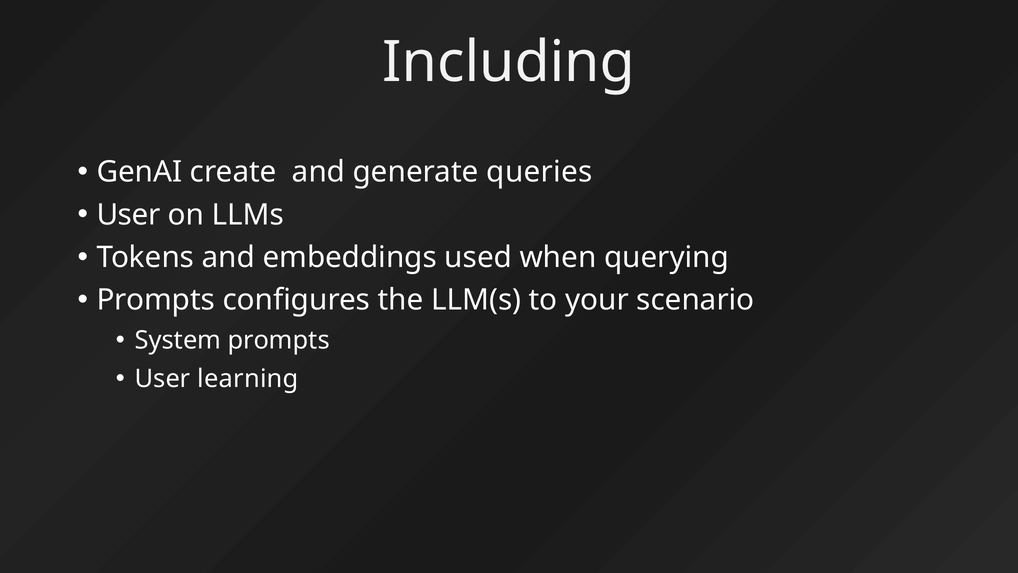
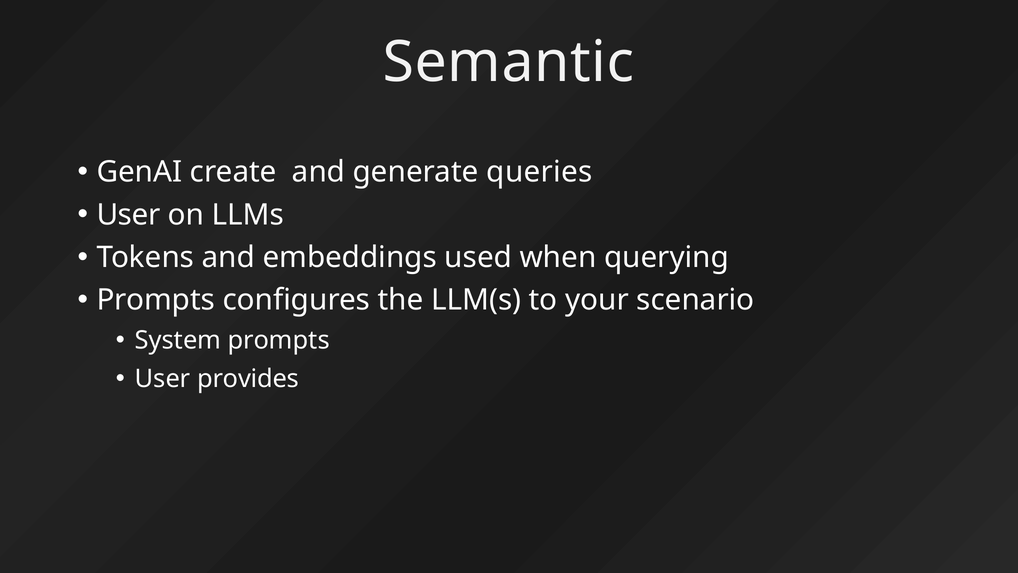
Including: Including -> Semantic
learning: learning -> provides
